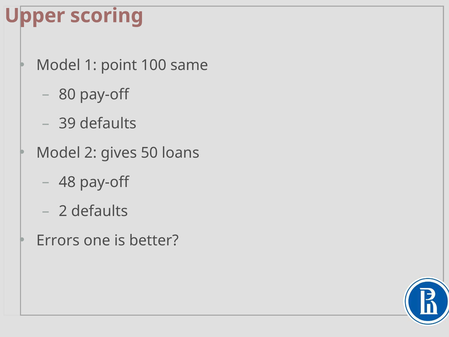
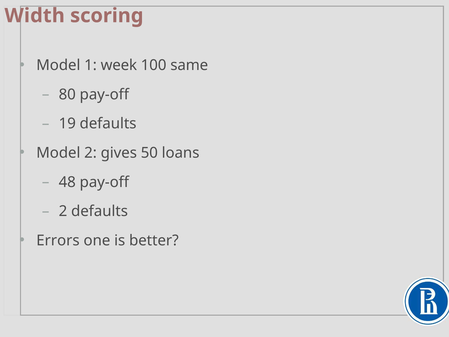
Upper: Upper -> Width
point: point -> week
39: 39 -> 19
